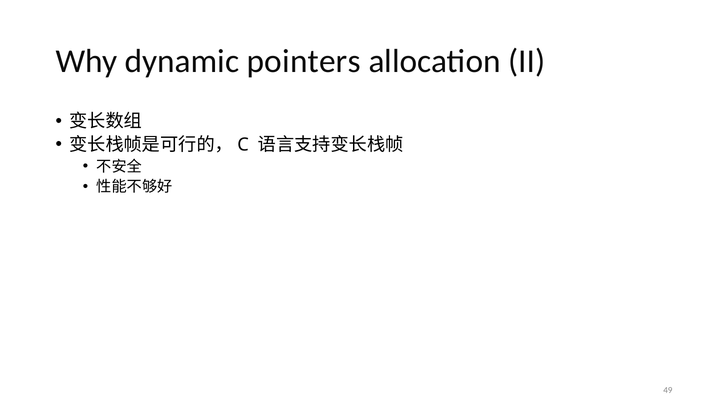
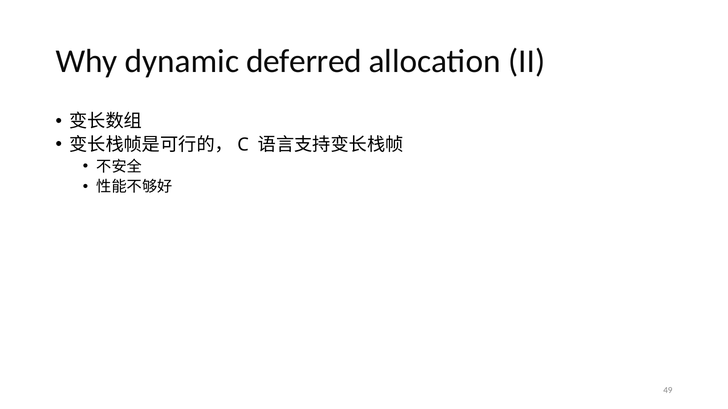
pointers: pointers -> deferred
